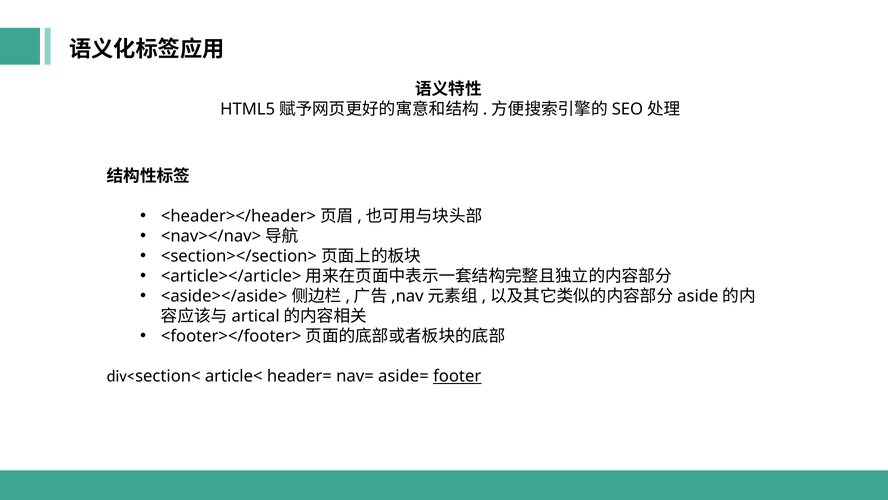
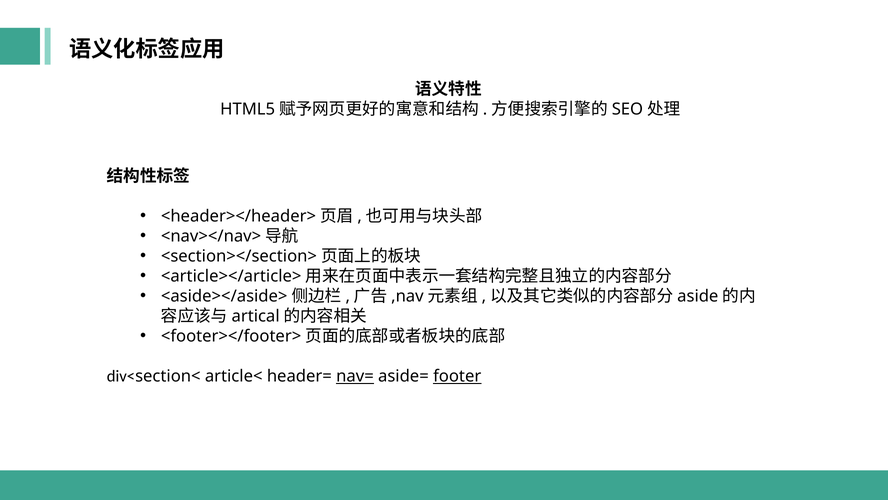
nav= underline: none -> present
